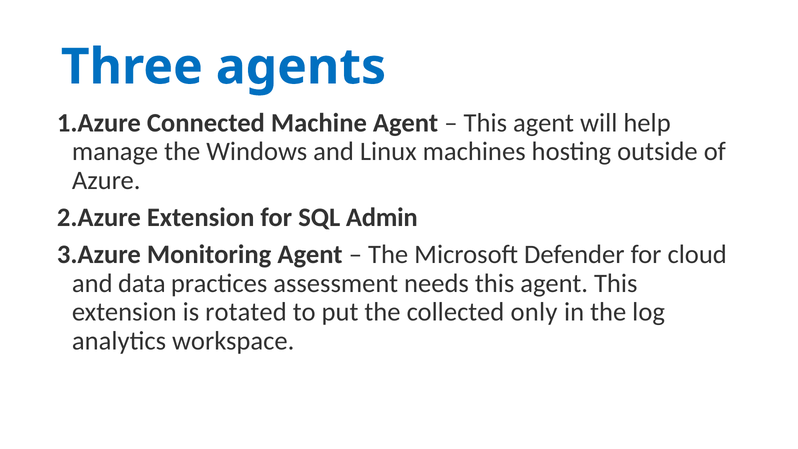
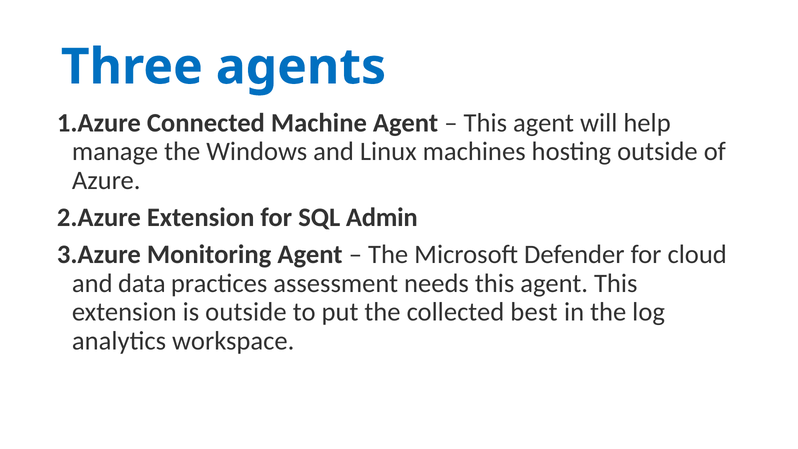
is rotated: rotated -> outside
only: only -> best
